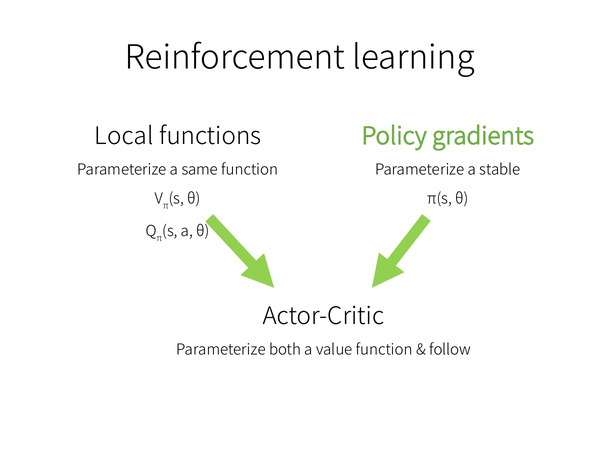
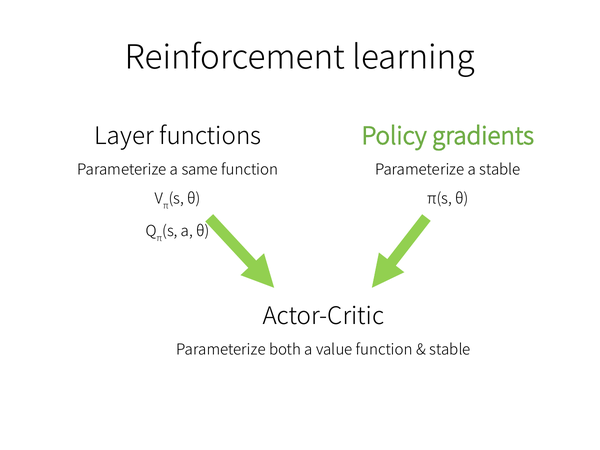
Local: Local -> Layer
follow at (450, 350): follow -> stable
